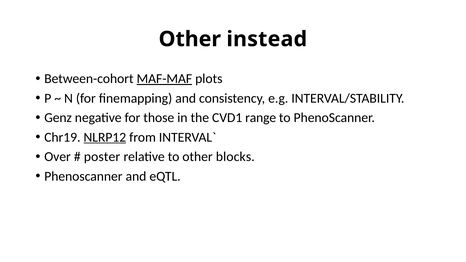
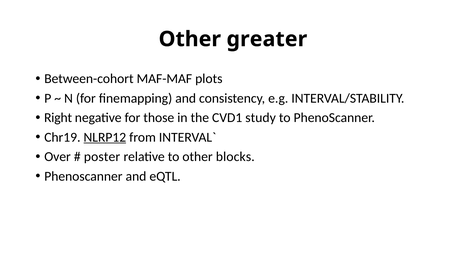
instead: instead -> greater
MAF-MAF underline: present -> none
Genz: Genz -> Right
range: range -> study
